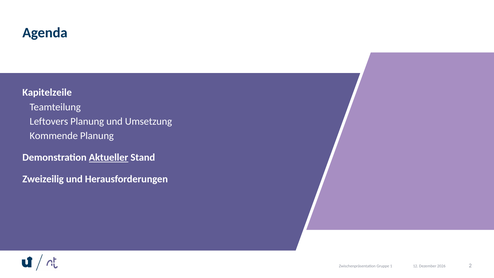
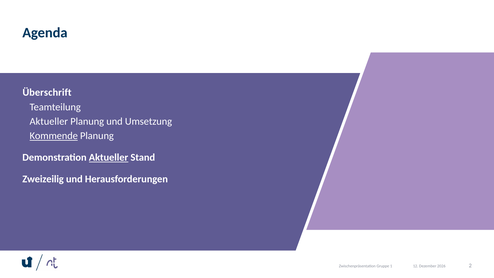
Kapitelzeile: Kapitelzeile -> Überschrift
Leftovers at (49, 121): Leftovers -> Aktueller
Kommende underline: none -> present
